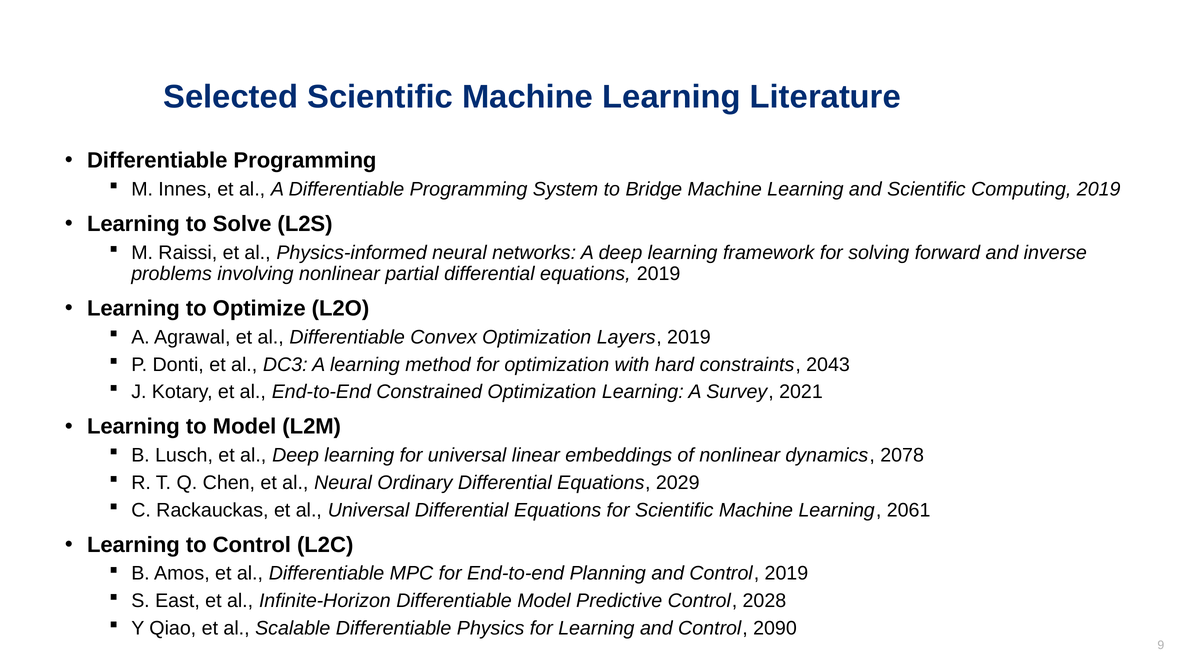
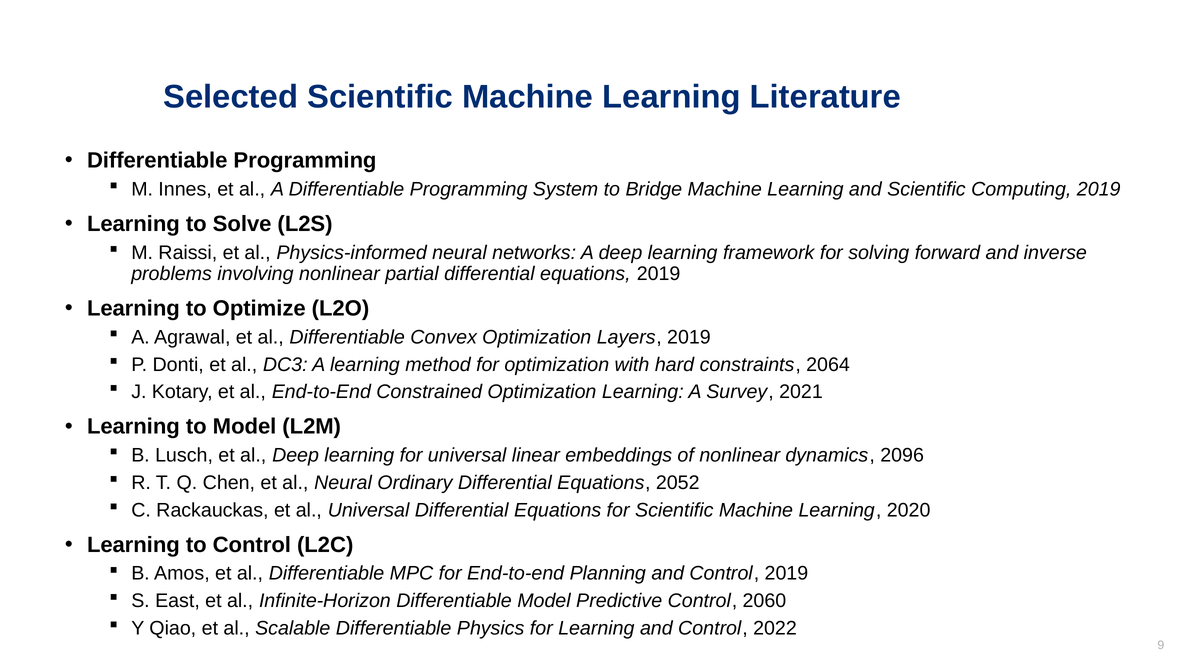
2043: 2043 -> 2064
2078: 2078 -> 2096
2029: 2029 -> 2052
2061: 2061 -> 2020
2028: 2028 -> 2060
2090: 2090 -> 2022
